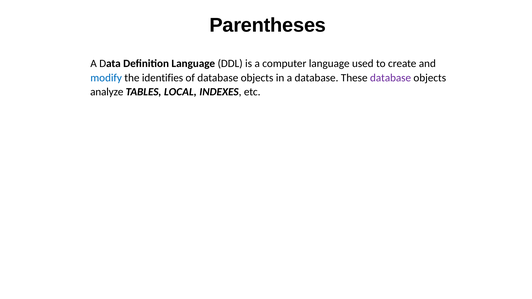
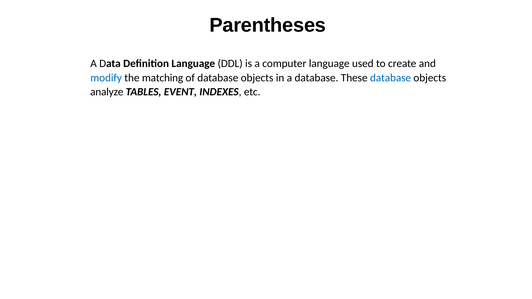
identifies: identifies -> matching
database at (391, 78) colour: purple -> blue
LOCAL: LOCAL -> EVENT
